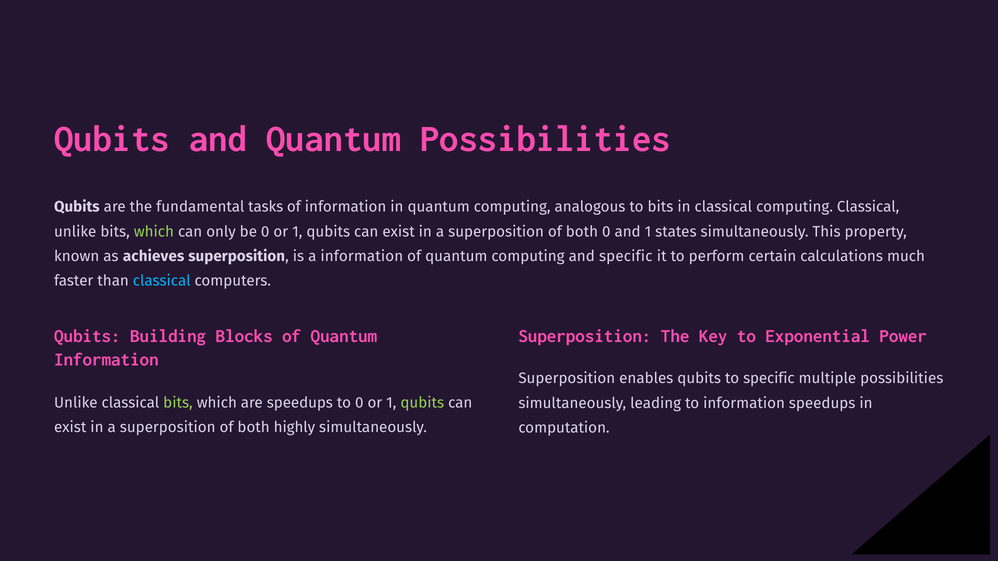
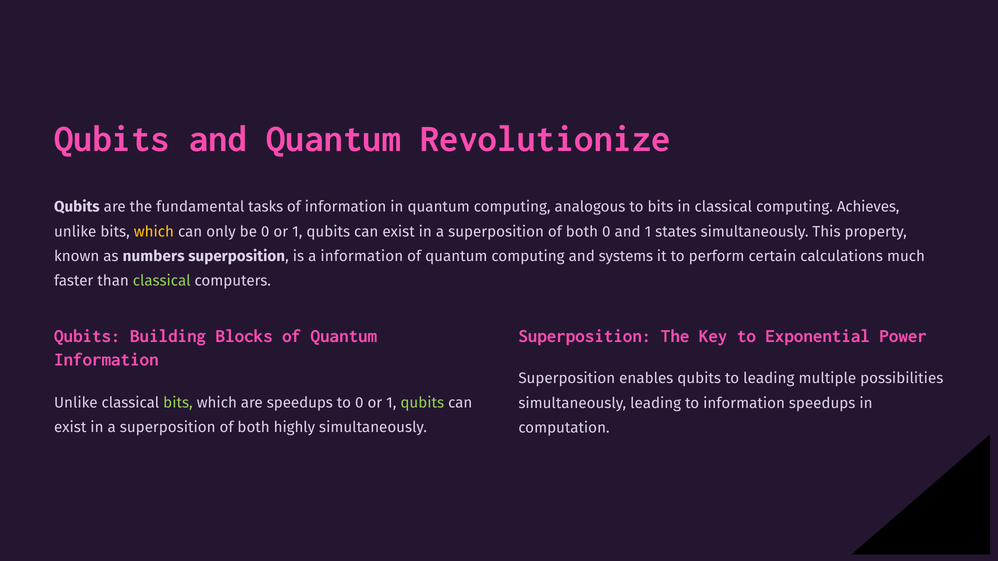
Quantum Possibilities: Possibilities -> Revolutionize
computing Classical: Classical -> Achieves
which at (154, 232) colour: light green -> yellow
achieves: achieves -> numbers
and specific: specific -> systems
classical at (162, 281) colour: light blue -> light green
to specific: specific -> leading
